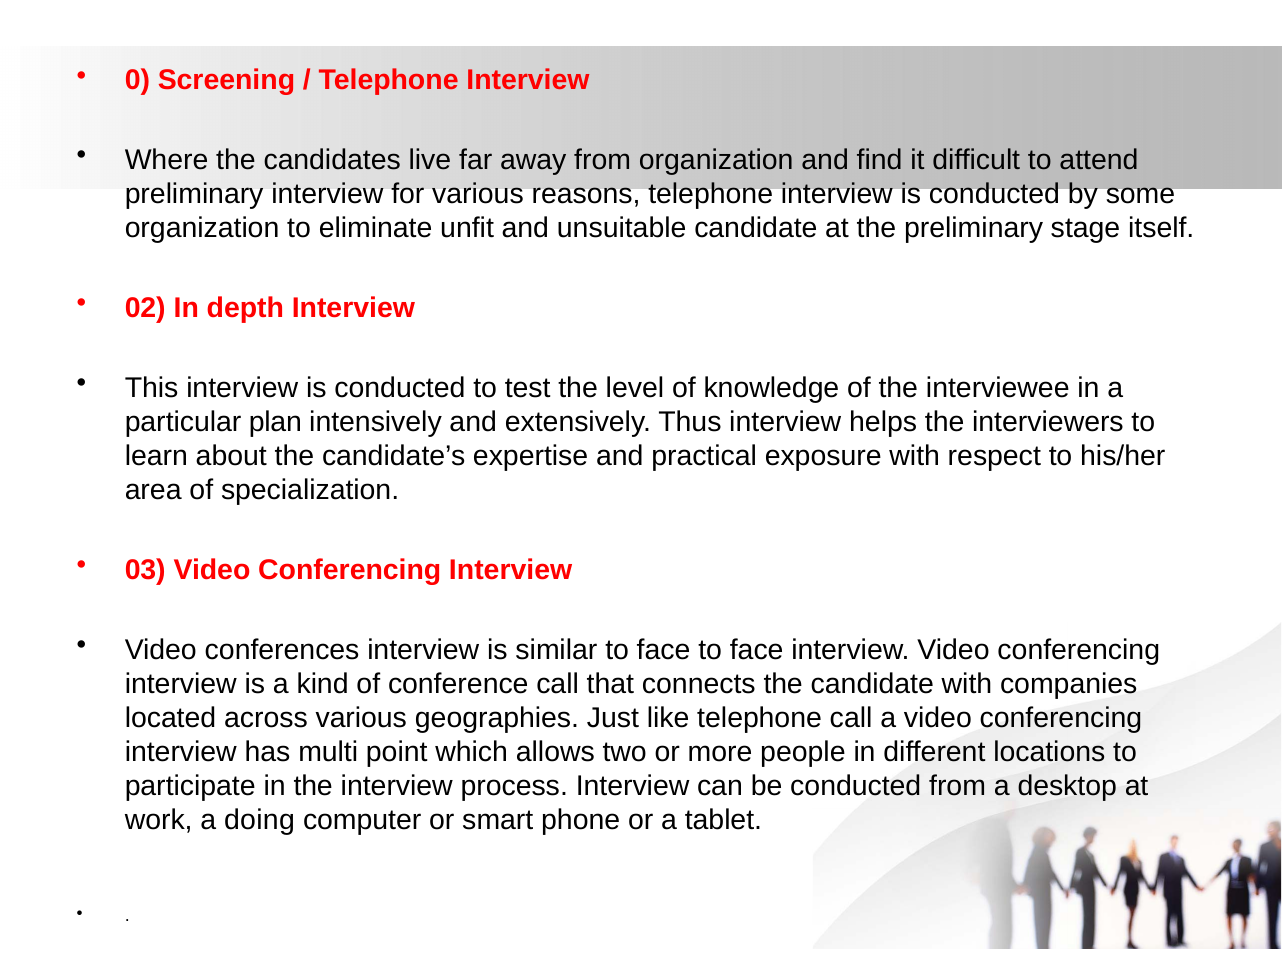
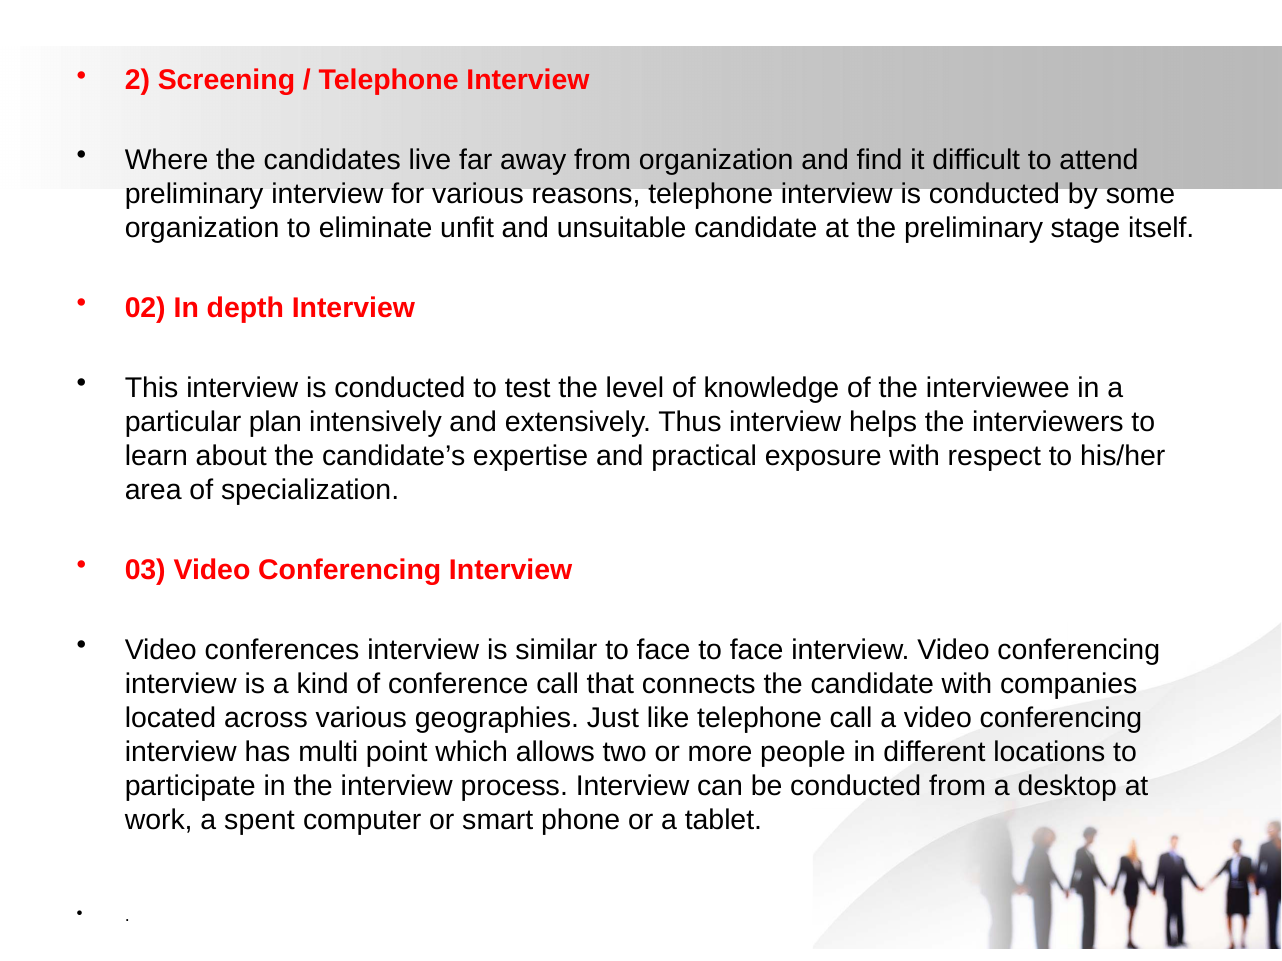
0: 0 -> 2
doing: doing -> spent
